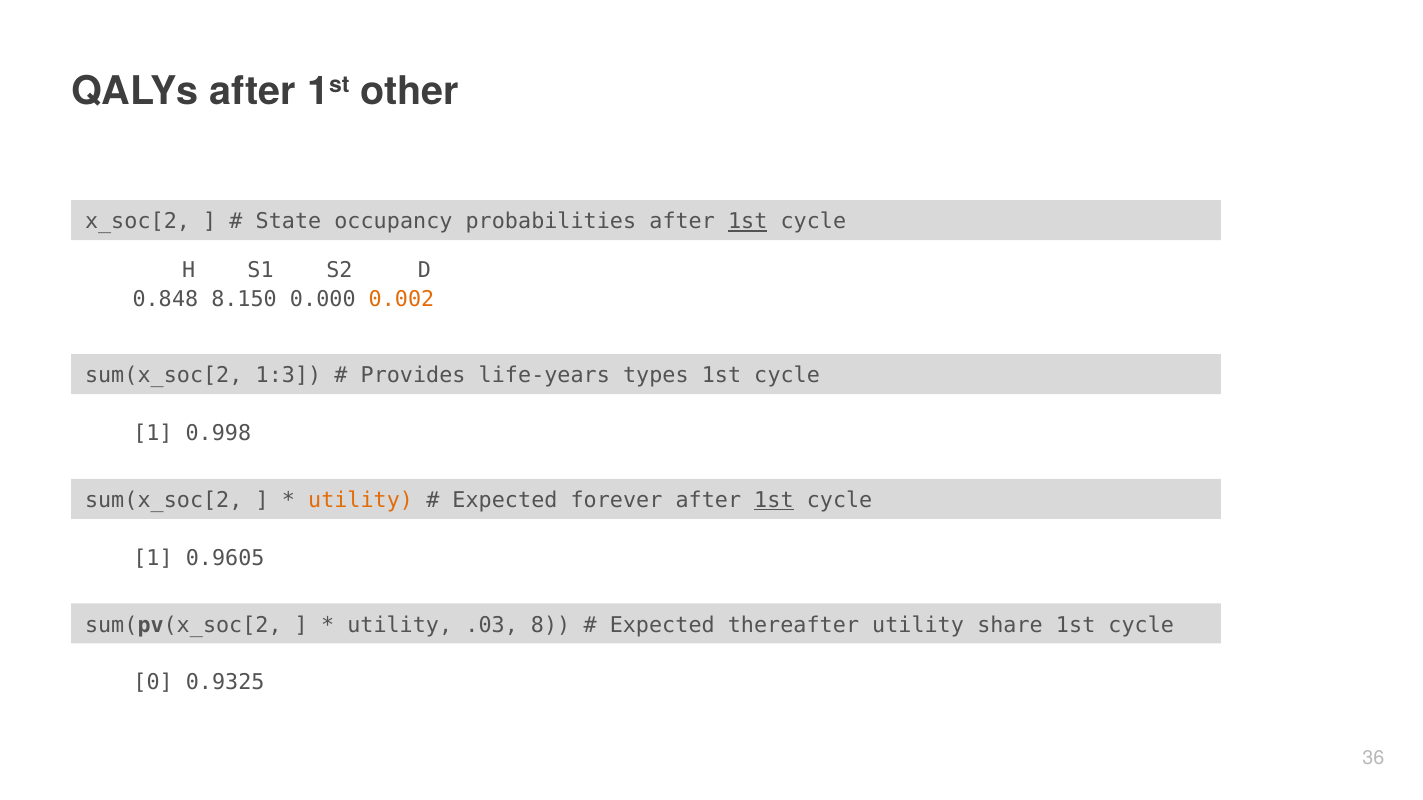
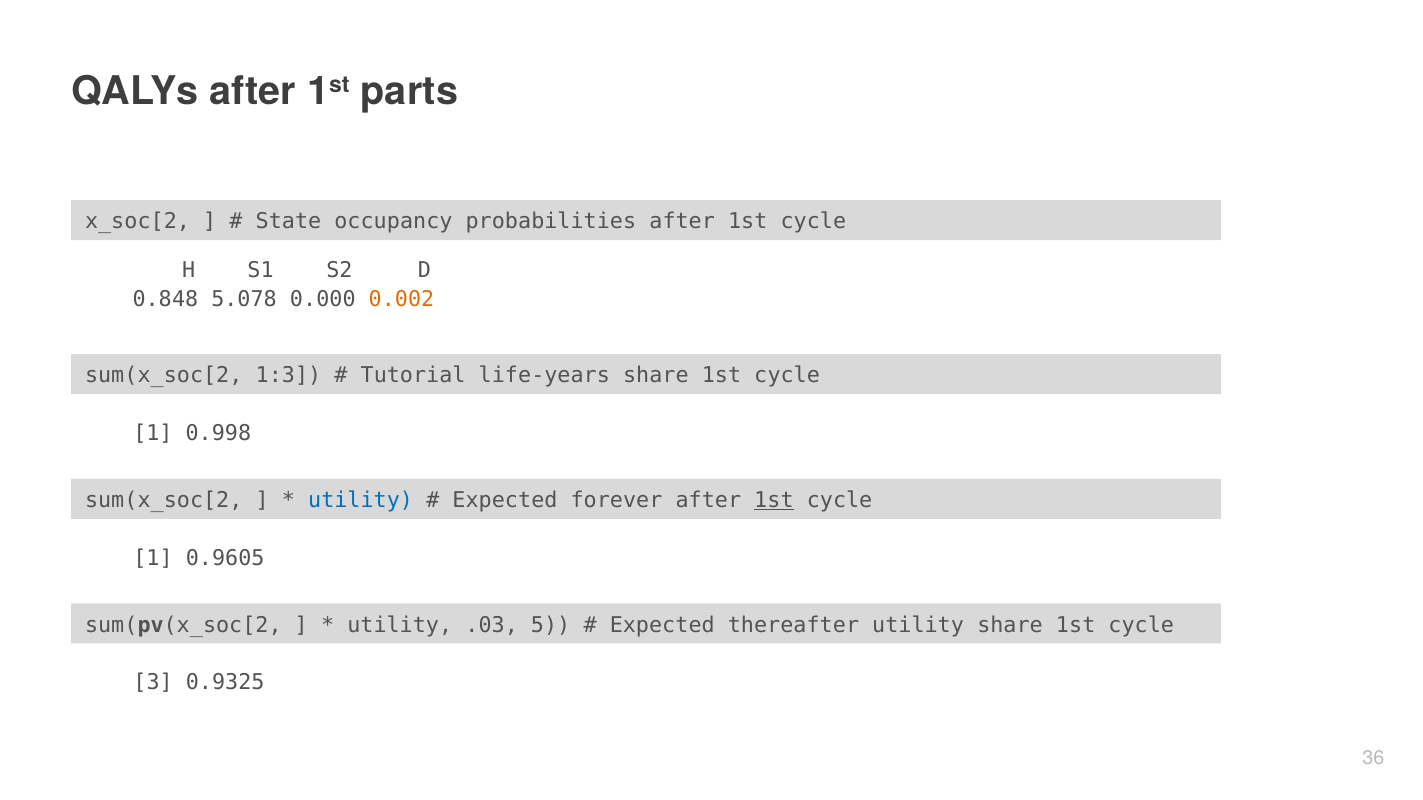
other: other -> parts
1st at (748, 222) underline: present -> none
8.150: 8.150 -> 5.078
Provides: Provides -> Tutorial
life-years types: types -> share
utility at (361, 501) colour: orange -> blue
8: 8 -> 5
0: 0 -> 3
